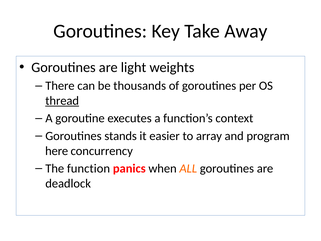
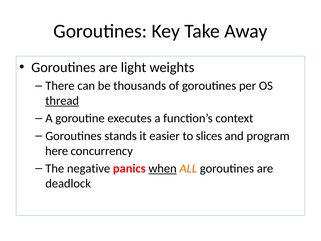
array: array -> slices
function: function -> negative
when underline: none -> present
